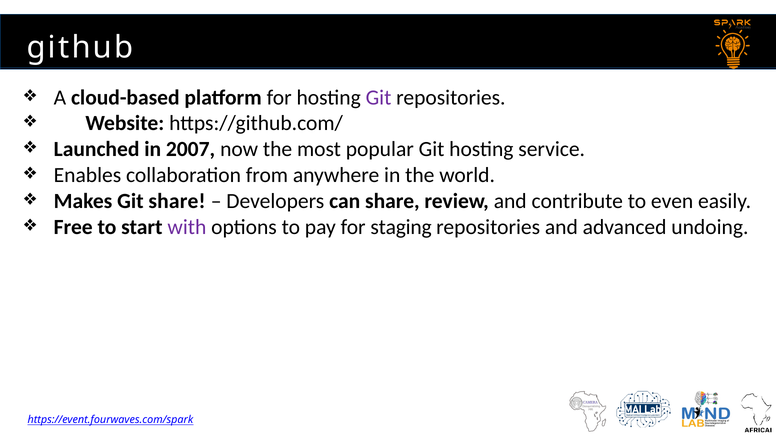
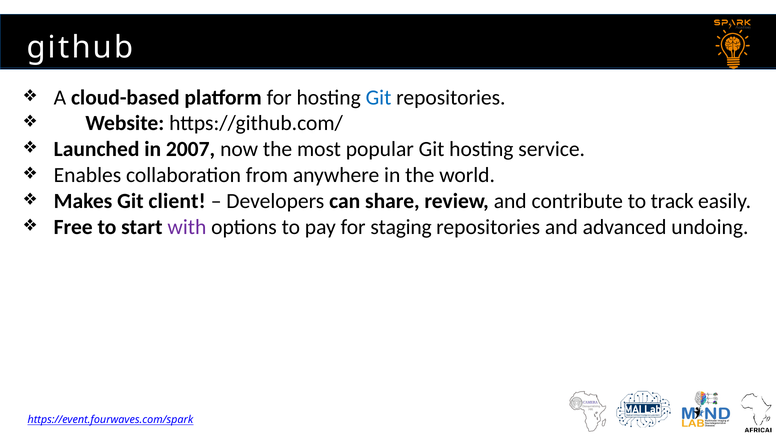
Git at (379, 97) colour: purple -> blue
Git share: share -> client
even: even -> track
